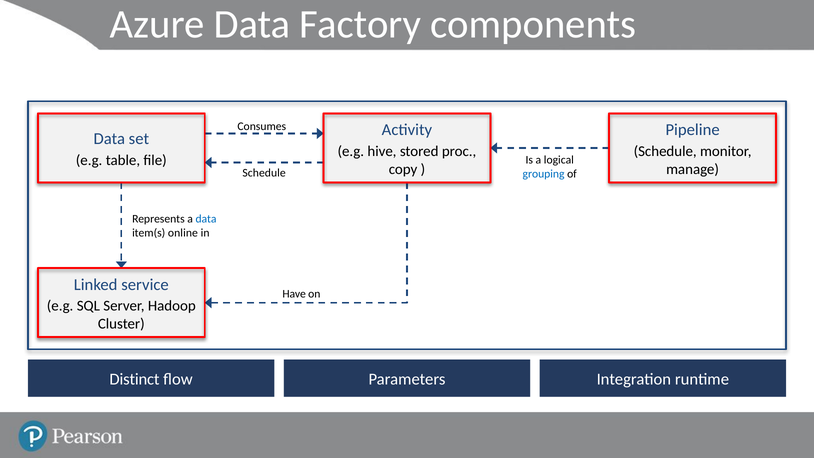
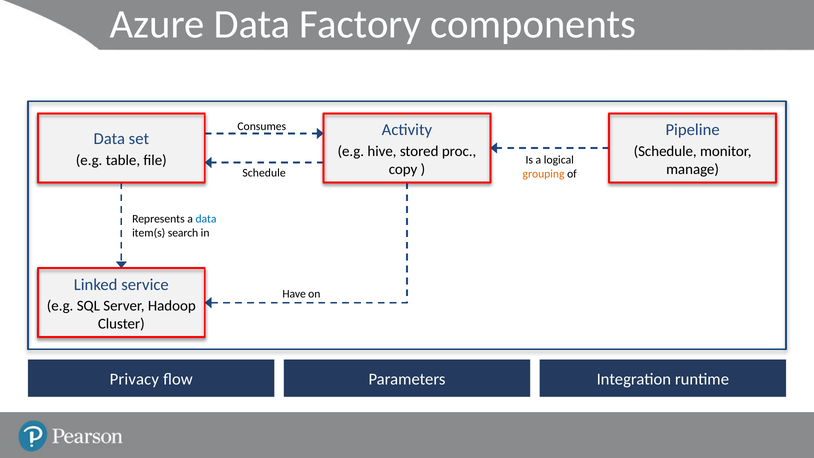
grouping colour: blue -> orange
online: online -> search
Distinct: Distinct -> Privacy
